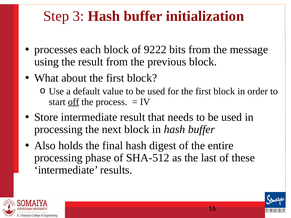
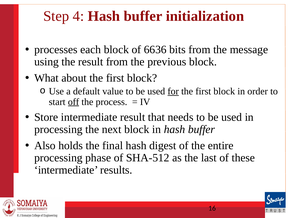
3: 3 -> 4
9222: 9222 -> 6636
for underline: none -> present
